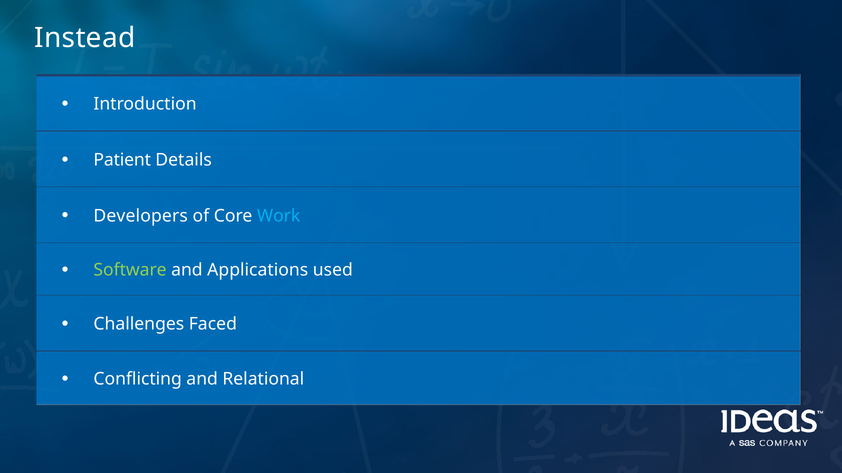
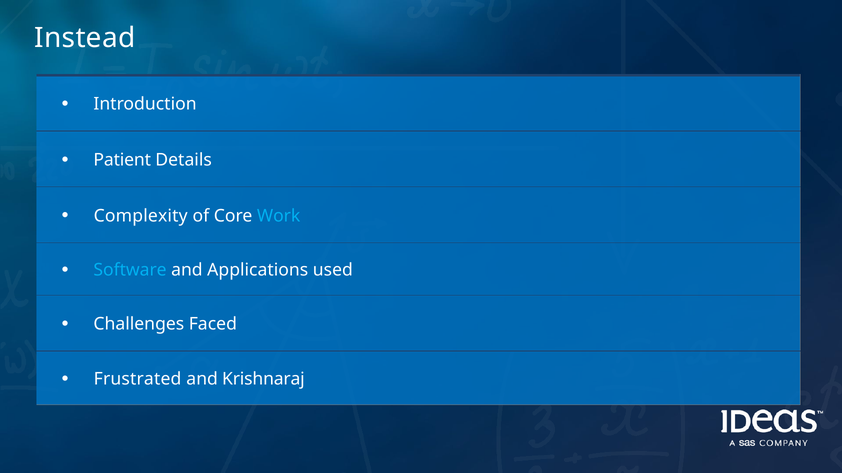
Developers: Developers -> Complexity
Software colour: light green -> light blue
Conflicting: Conflicting -> Frustrated
Relational: Relational -> Krishnaraj
